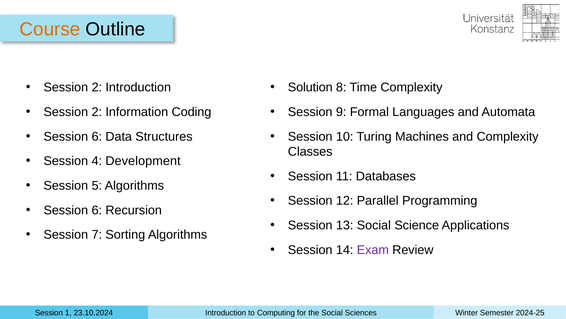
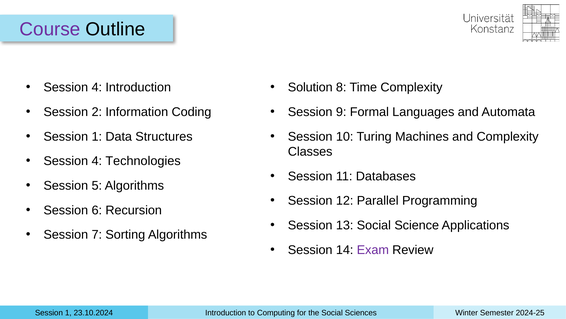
Course colour: orange -> purple
2 at (97, 87): 2 -> 4
6 at (97, 136): 6 -> 1
Development: Development -> Technologies
